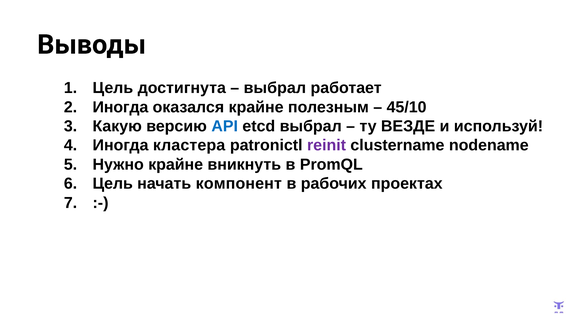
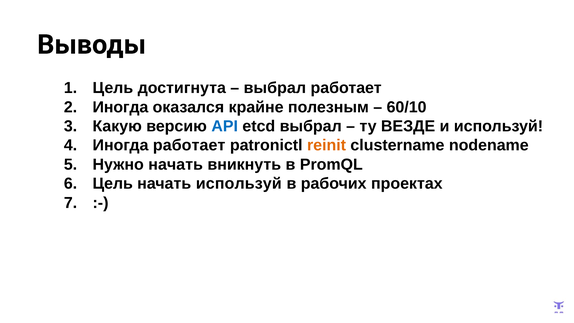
45/10: 45/10 -> 60/10
Иногда кластера: кластера -> работает
reinit colour: purple -> orange
Нужно крайне: крайне -> начать
начать компонент: компонент -> используй
